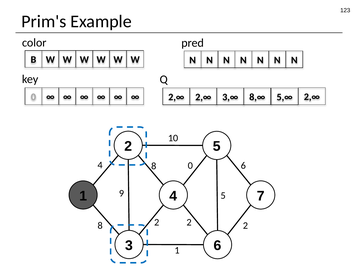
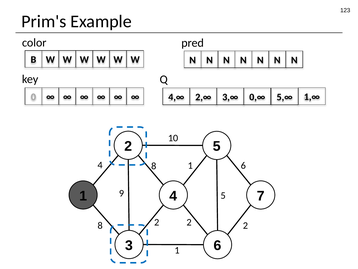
2,∞ at (176, 97): 2,∞ -> 4,∞
8,∞: 8,∞ -> 0,∞
5,∞ 2,∞: 2,∞ -> 1,∞
0 at (190, 165): 0 -> 1
